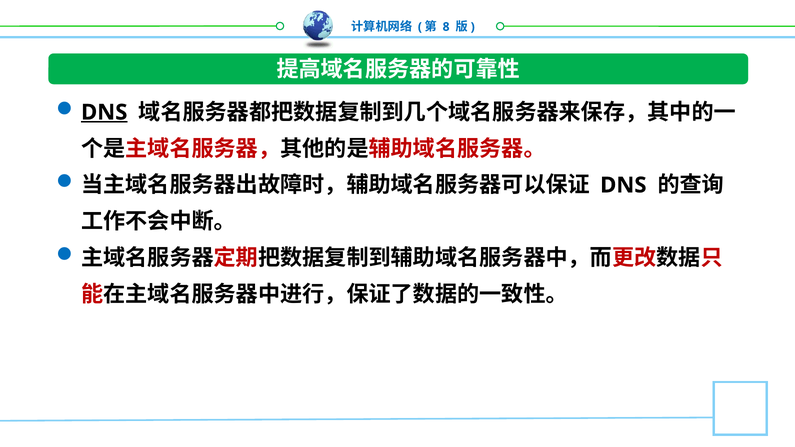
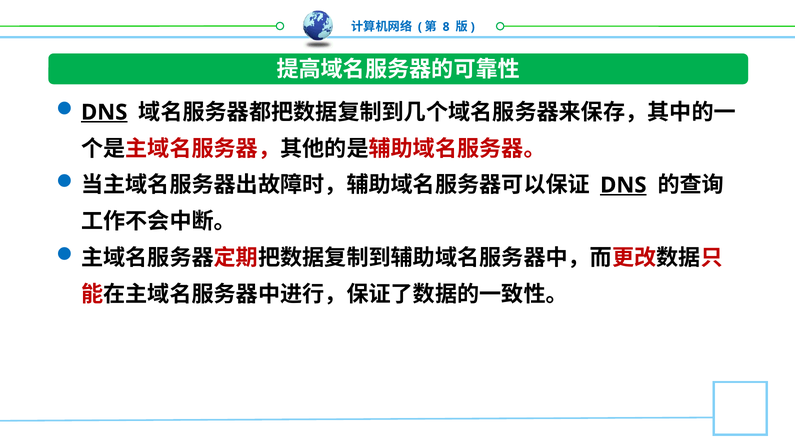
DNS at (623, 185) underline: none -> present
